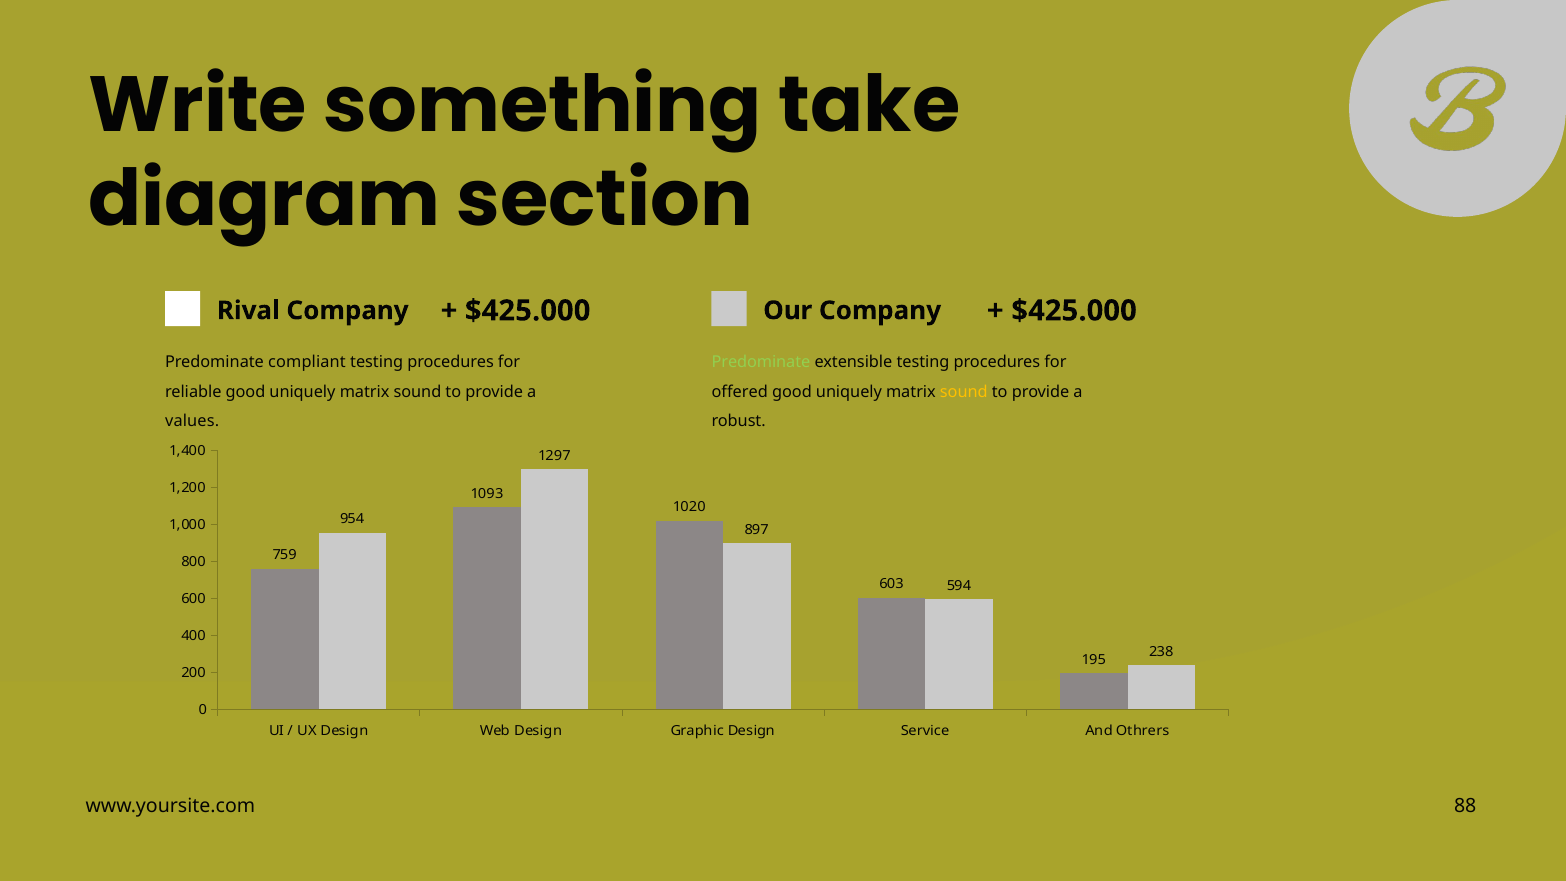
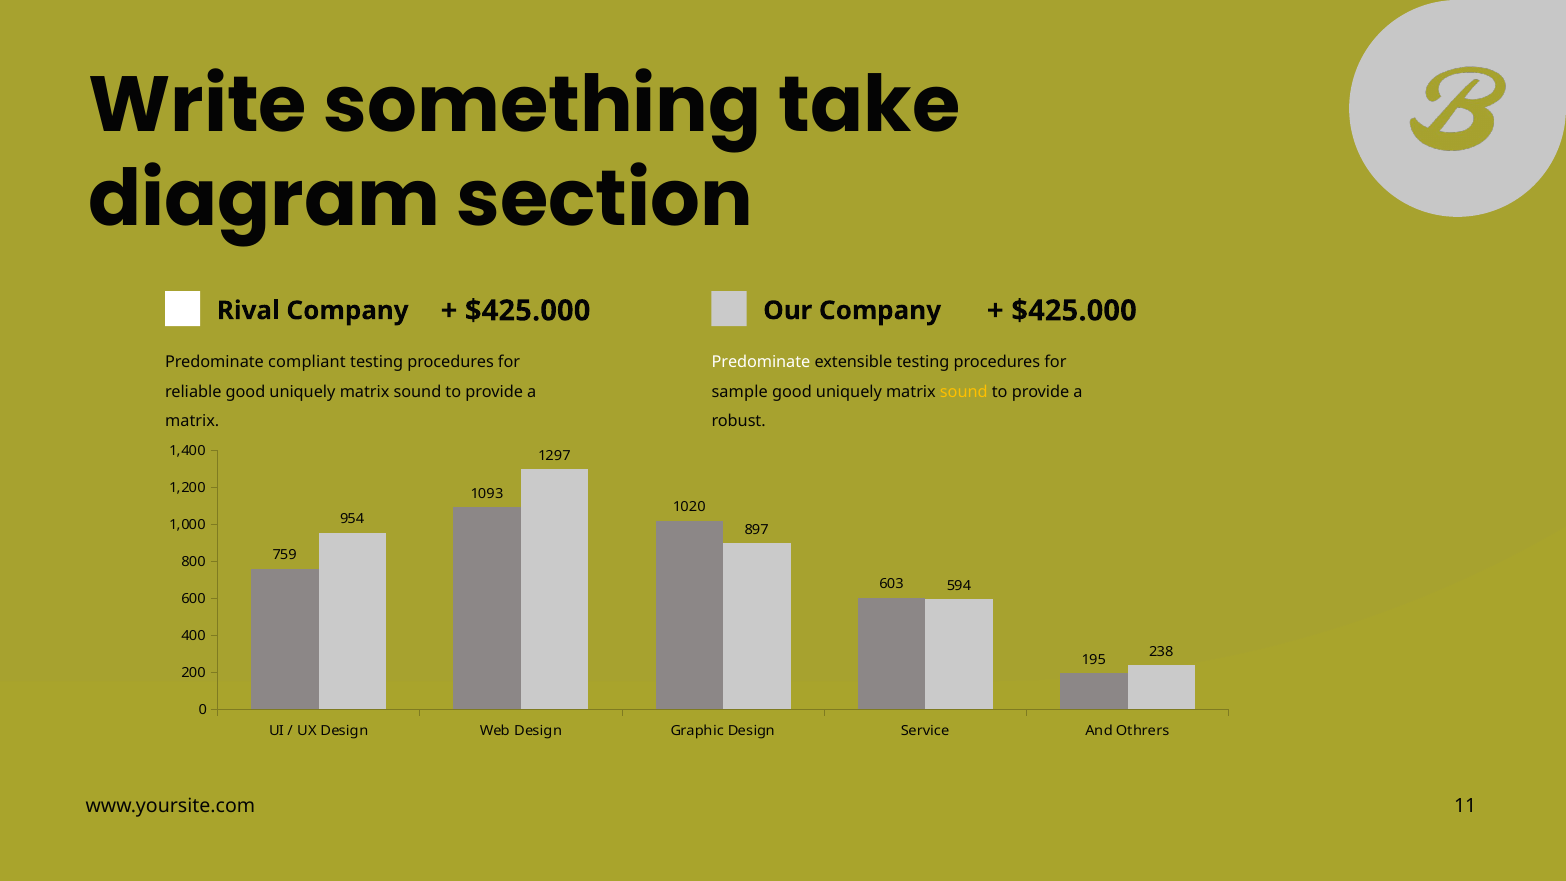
Predominate at (761, 362) colour: light green -> white
offered: offered -> sample
values at (192, 421): values -> matrix
88: 88 -> 11
